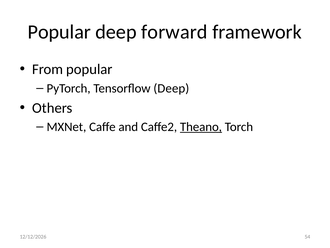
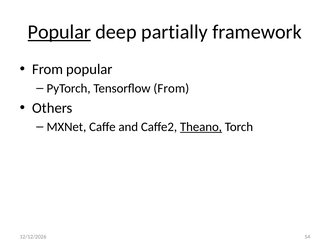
Popular at (59, 32) underline: none -> present
forward: forward -> partially
Tensorflow Deep: Deep -> From
